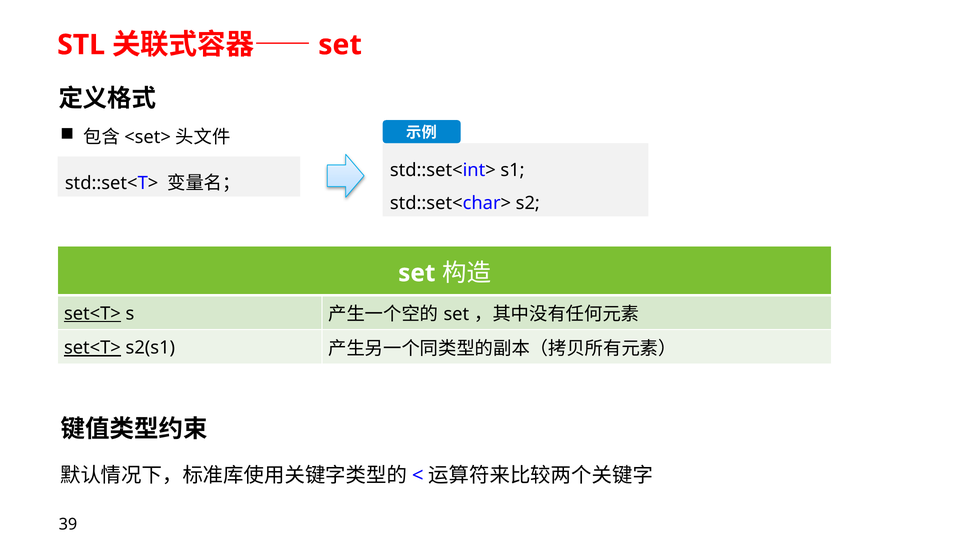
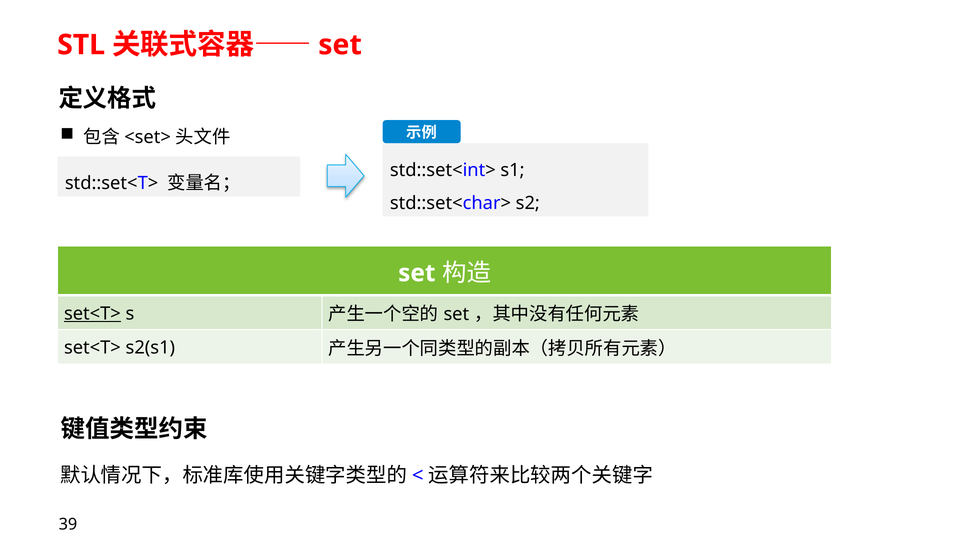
set<T> at (92, 348) underline: present -> none
